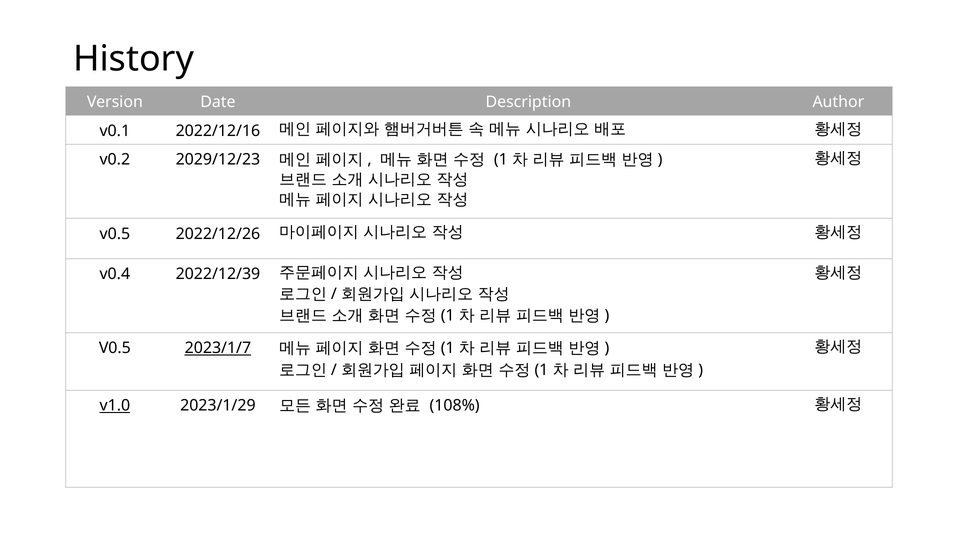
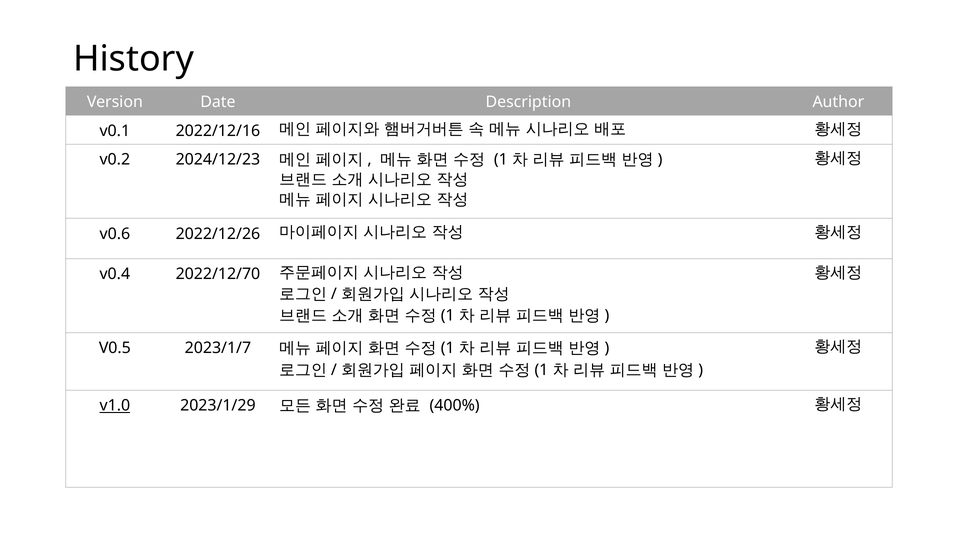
2029/12/23: 2029/12/23 -> 2024/12/23
v0.5 at (115, 234): v0.5 -> v0.6
2022/12/39: 2022/12/39 -> 2022/12/70
2023/1/7 underline: present -> none
108%: 108% -> 400%
